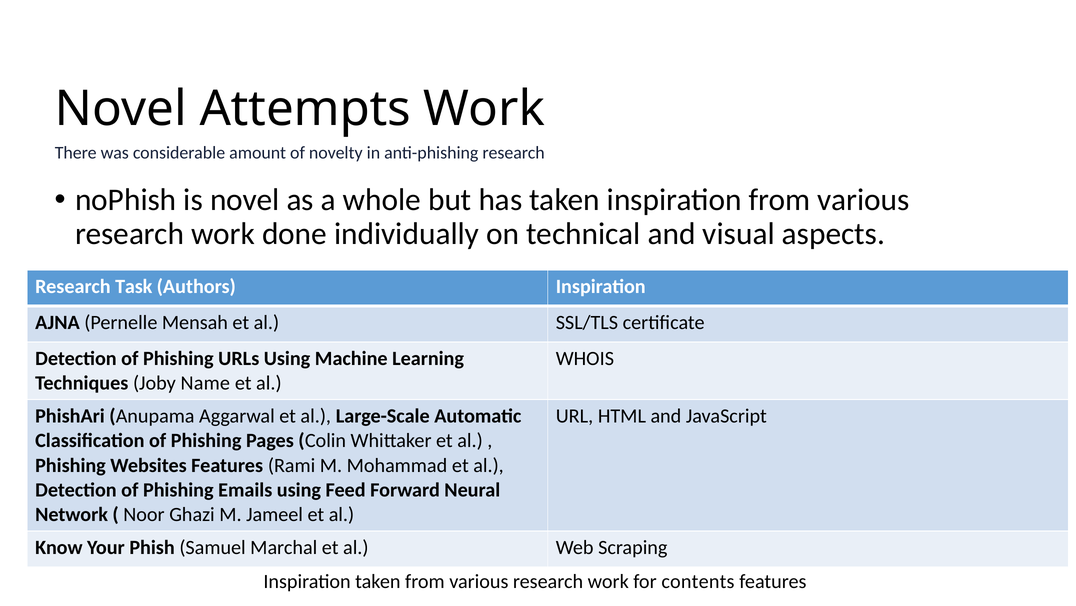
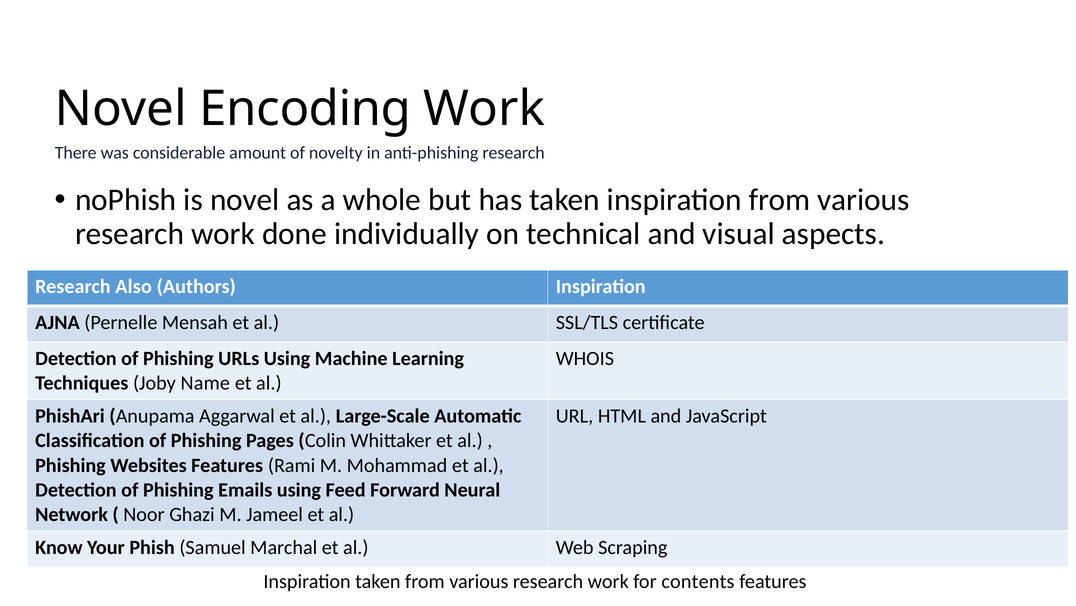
Attempts: Attempts -> Encoding
Task: Task -> Also
